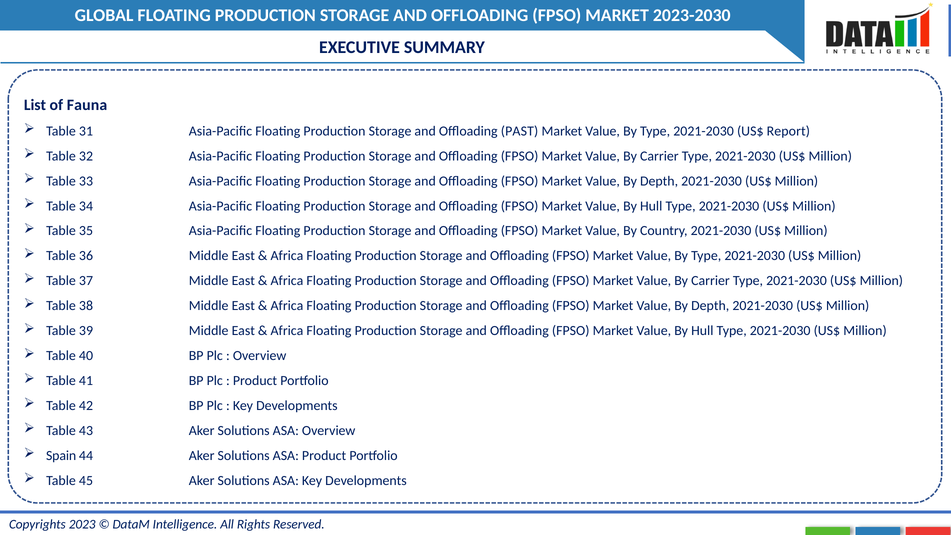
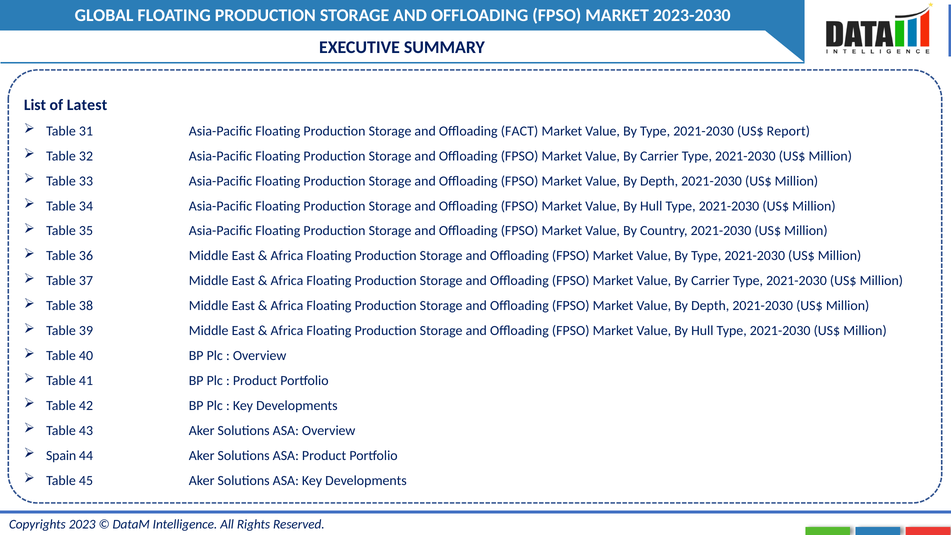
Fauna: Fauna -> Latest
PAST: PAST -> FACT
